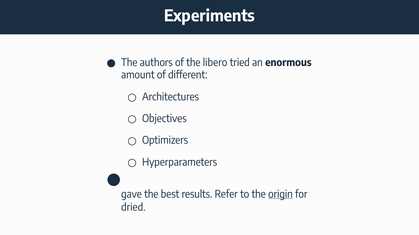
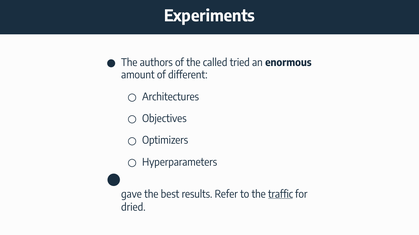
libero: libero -> called
origin: origin -> traffic
